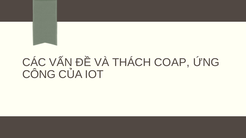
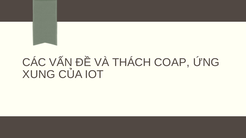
CÔNG: CÔNG -> XUNG
